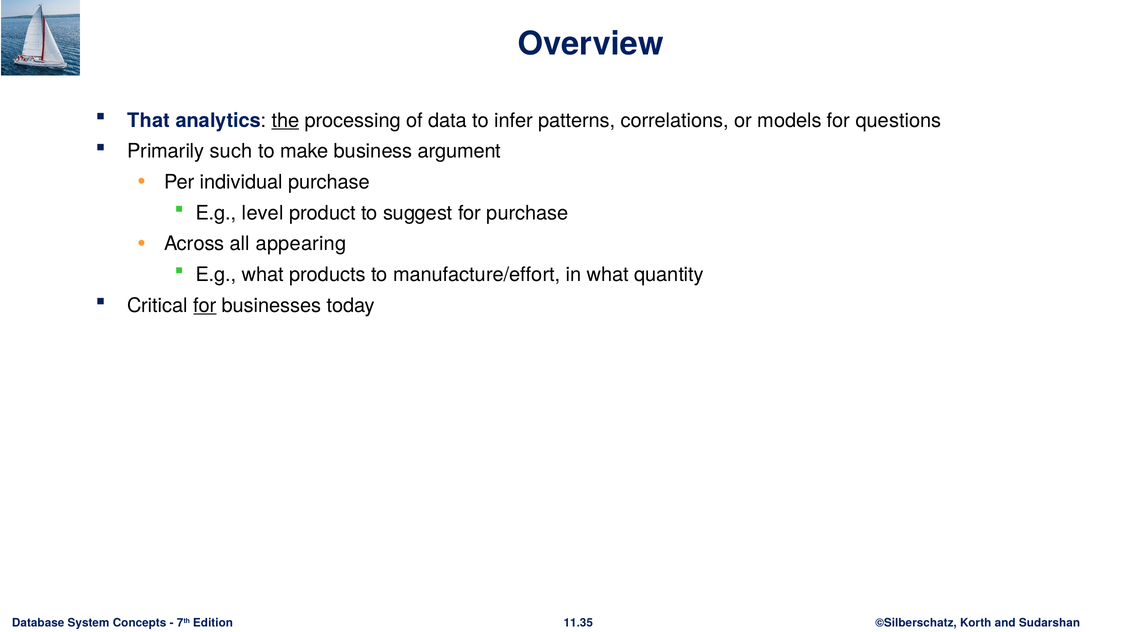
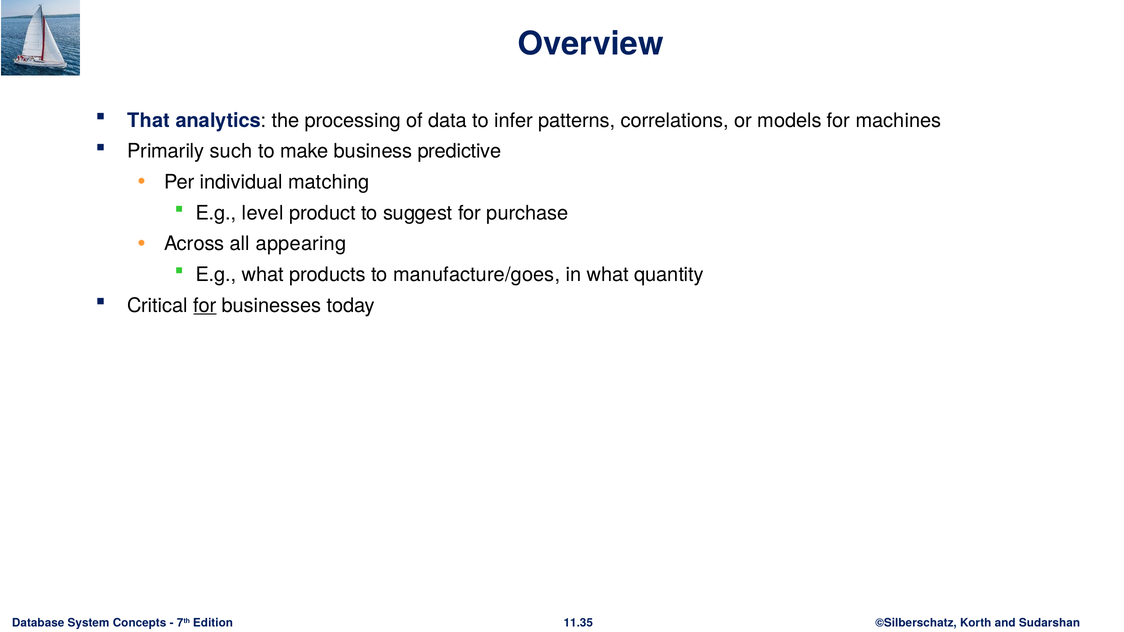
the underline: present -> none
questions: questions -> machines
argument: argument -> predictive
individual purchase: purchase -> matching
manufacture/effort: manufacture/effort -> manufacture/goes
